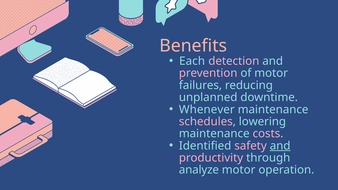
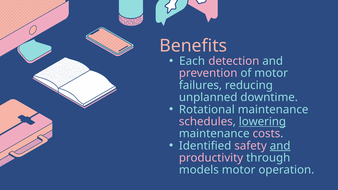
Whenever: Whenever -> Rotational
lowering underline: none -> present
analyze: analyze -> models
